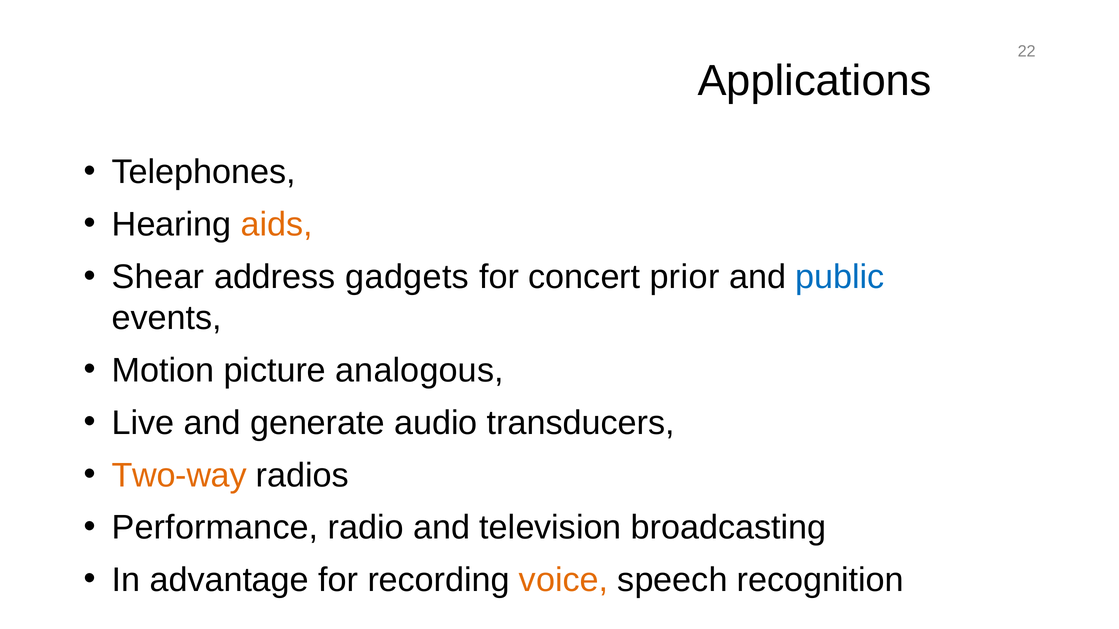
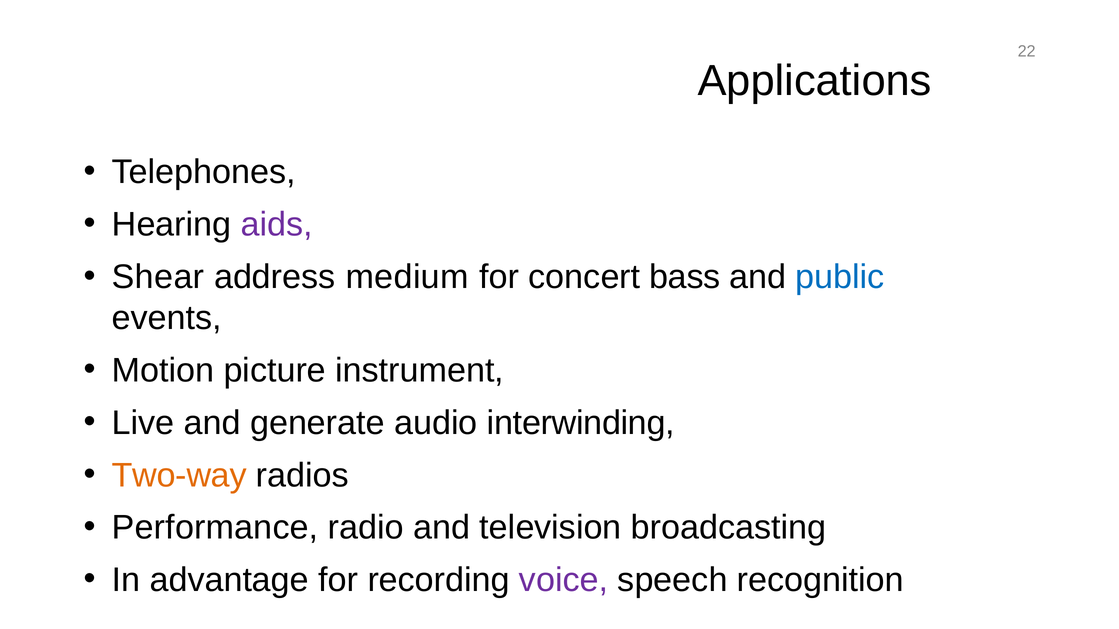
aids colour: orange -> purple
gadgets: gadgets -> medium
prior: prior -> bass
analogous: analogous -> instrument
transducers: transducers -> interwinding
voice colour: orange -> purple
